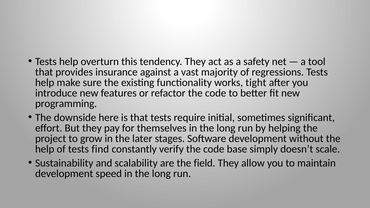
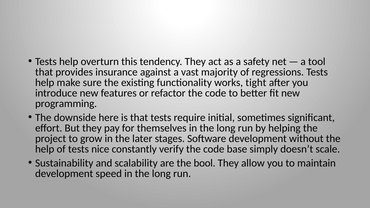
find: find -> nice
field: field -> bool
